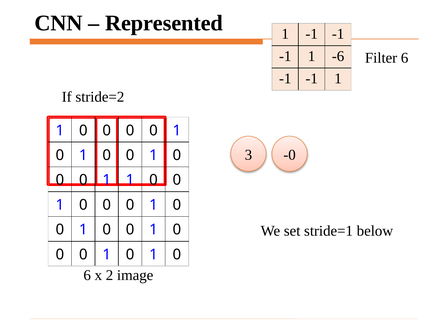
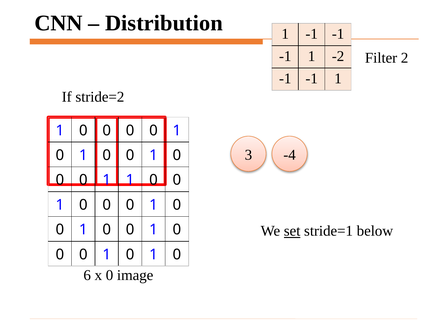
Represented: Represented -> Distribution
-6: -6 -> -2
Filter 6: 6 -> 2
-0: -0 -> -4
set underline: none -> present
x 2: 2 -> 0
